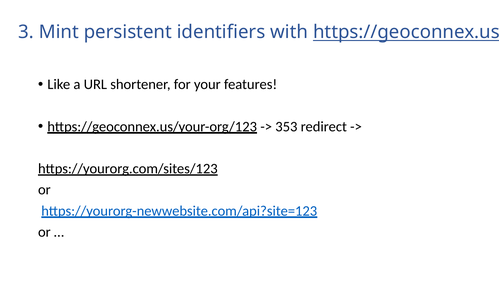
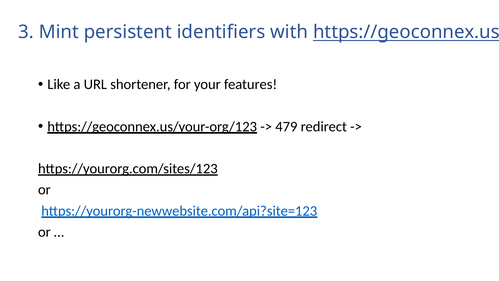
353: 353 -> 479
